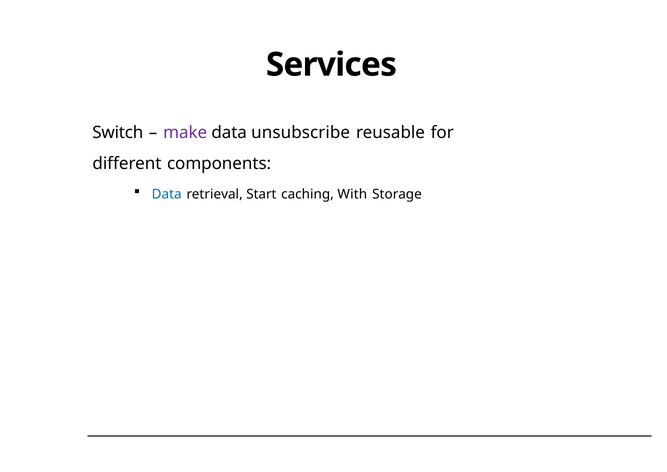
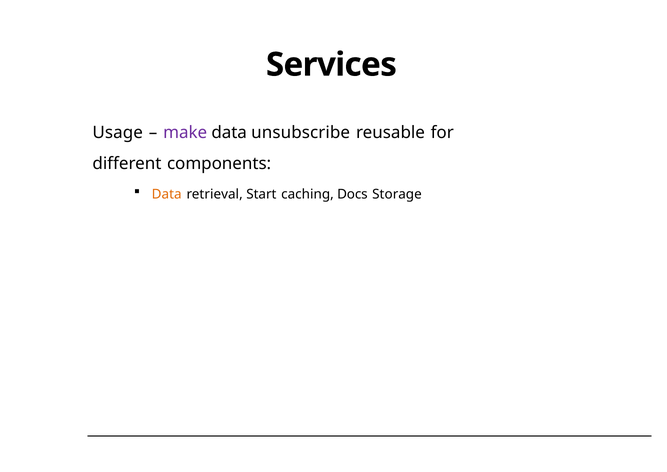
Switch: Switch -> Usage
Data at (167, 194) colour: blue -> orange
With: With -> Docs
